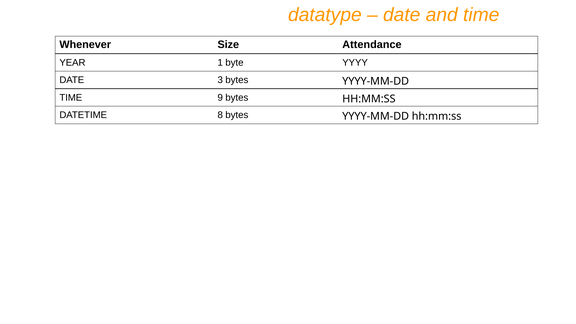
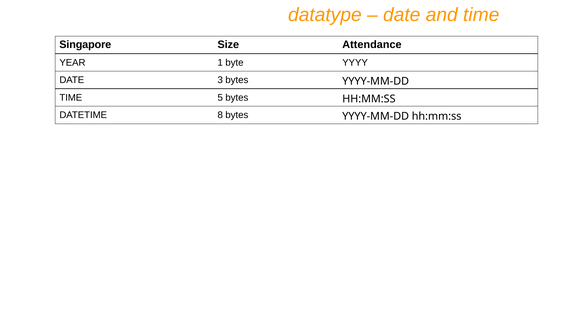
Whenever: Whenever -> Singapore
9: 9 -> 5
